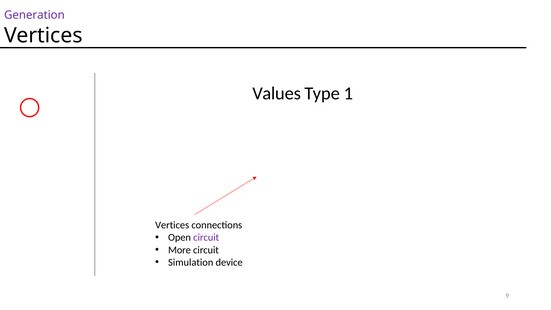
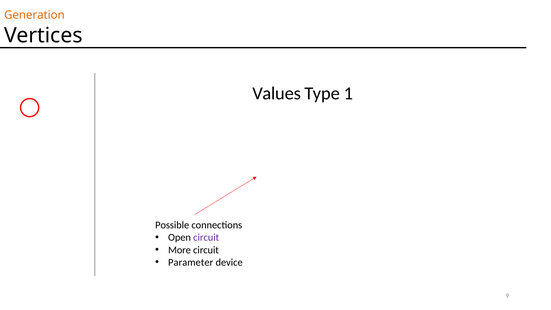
Generation colour: purple -> orange
Vertices at (172, 225): Vertices -> Possible
Simulation: Simulation -> Parameter
